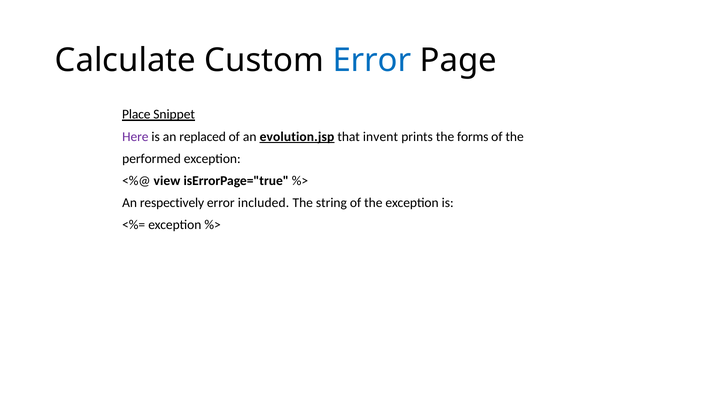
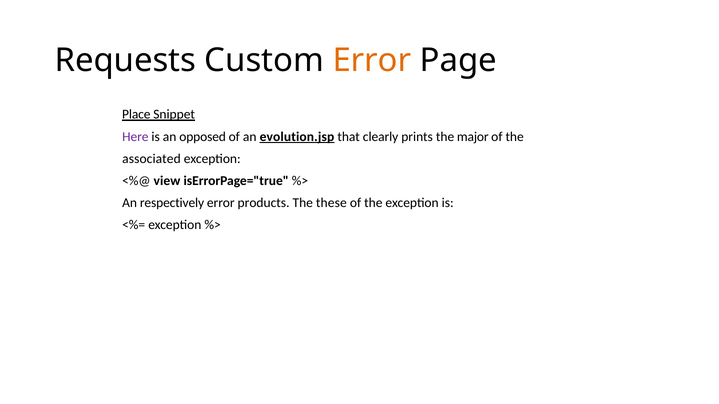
Calculate: Calculate -> Requests
Error at (372, 60) colour: blue -> orange
replaced: replaced -> opposed
invent: invent -> clearly
forms: forms -> major
performed: performed -> associated
included: included -> products
string: string -> these
